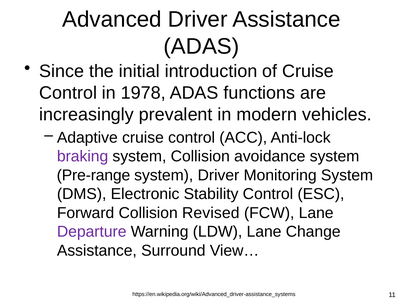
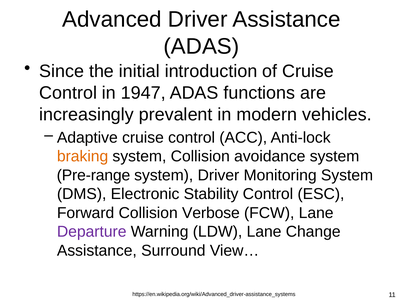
1978: 1978 -> 1947
braking colour: purple -> orange
Revised: Revised -> Verbose
